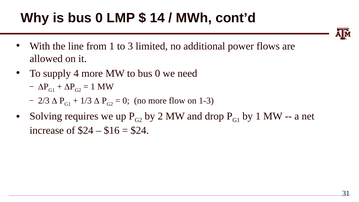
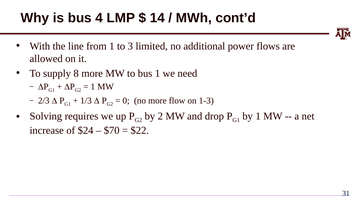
is bus 0: 0 -> 4
4: 4 -> 8
to bus 0: 0 -> 1
$16: $16 -> $70
$24 at (140, 130): $24 -> $22
